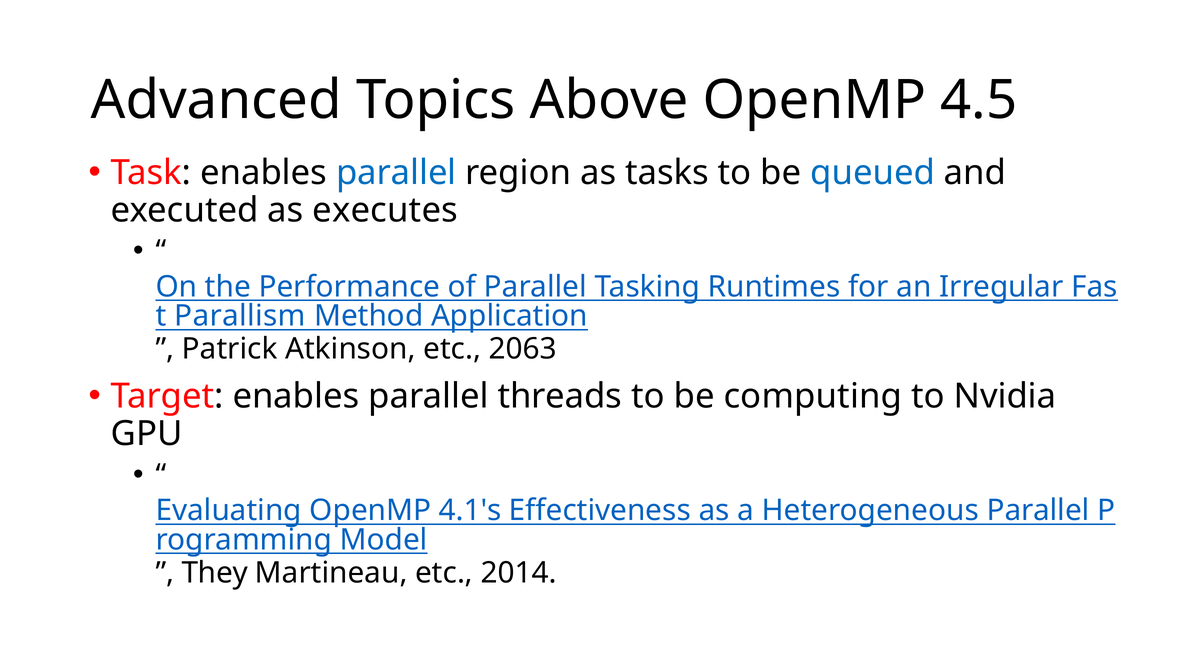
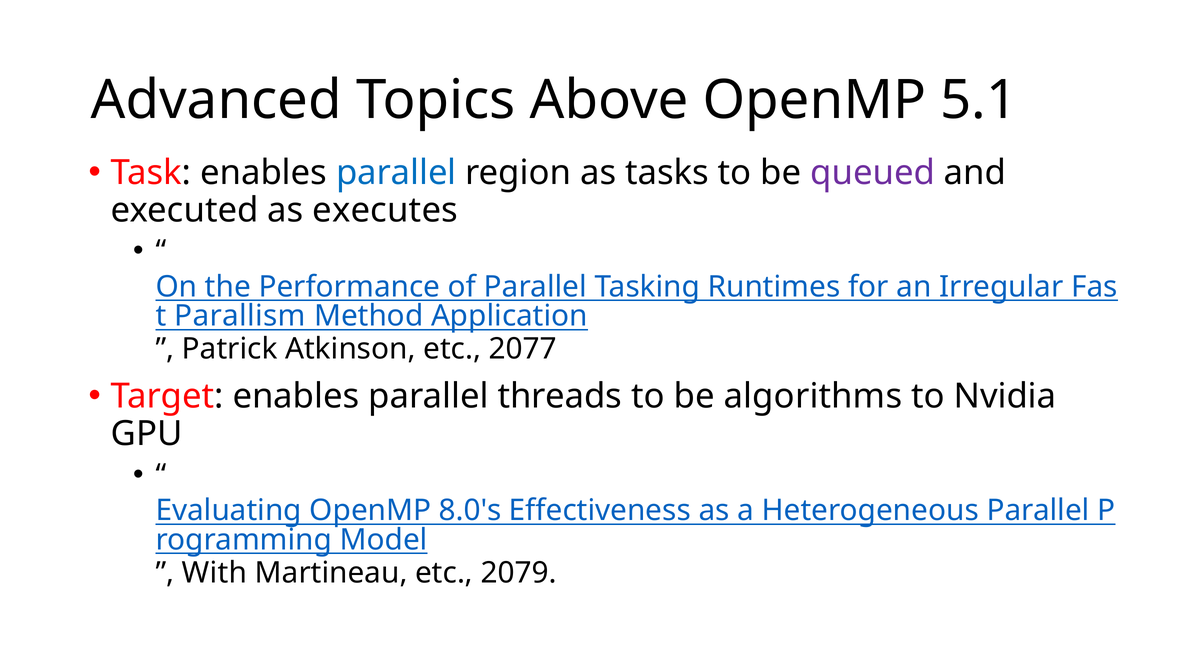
4.5: 4.5 -> 5.1
queued colour: blue -> purple
2063: 2063 -> 2077
computing: computing -> algorithms
4.1's: 4.1's -> 8.0's
They: They -> With
2014: 2014 -> 2079
